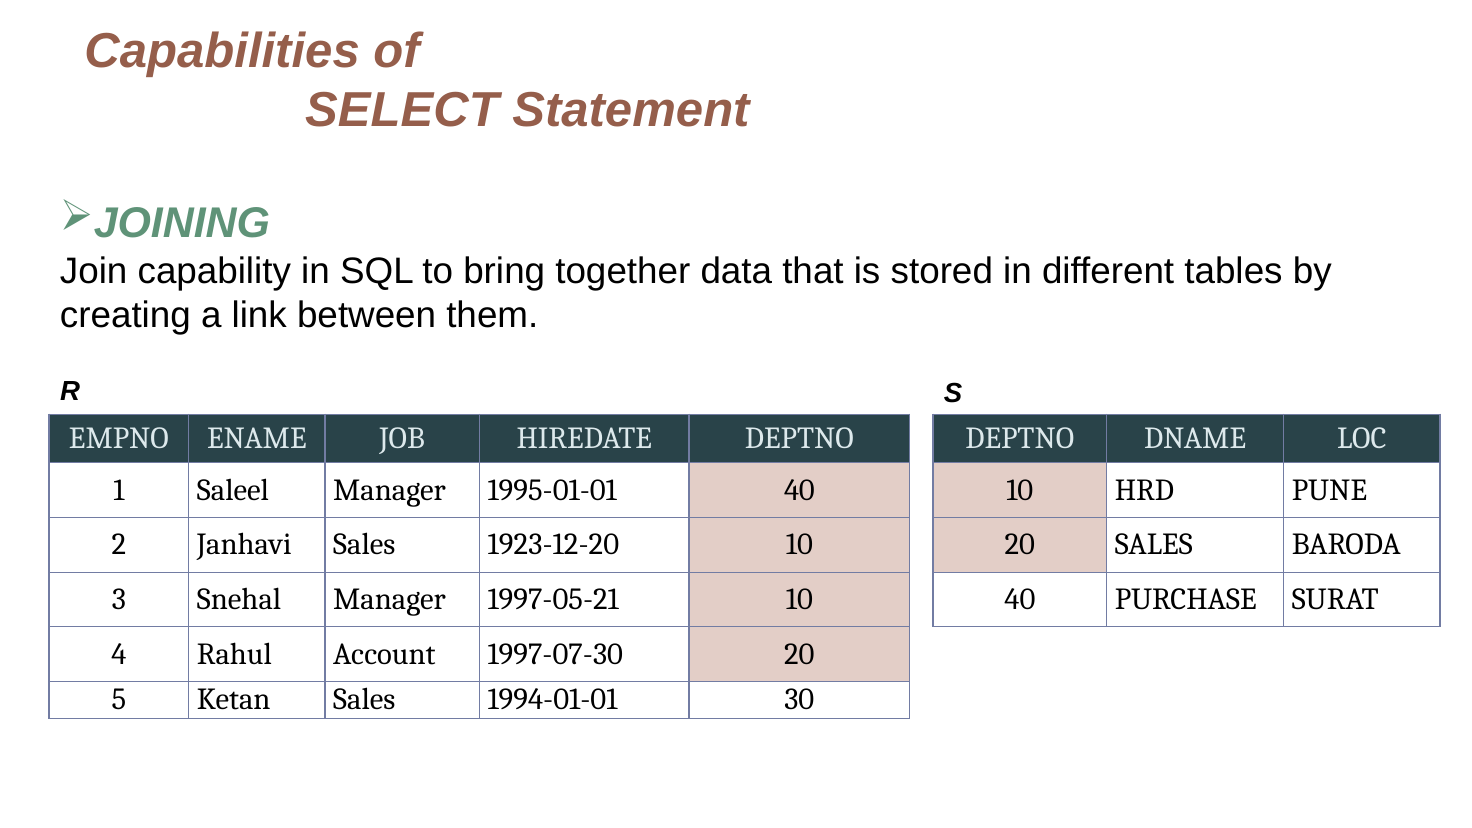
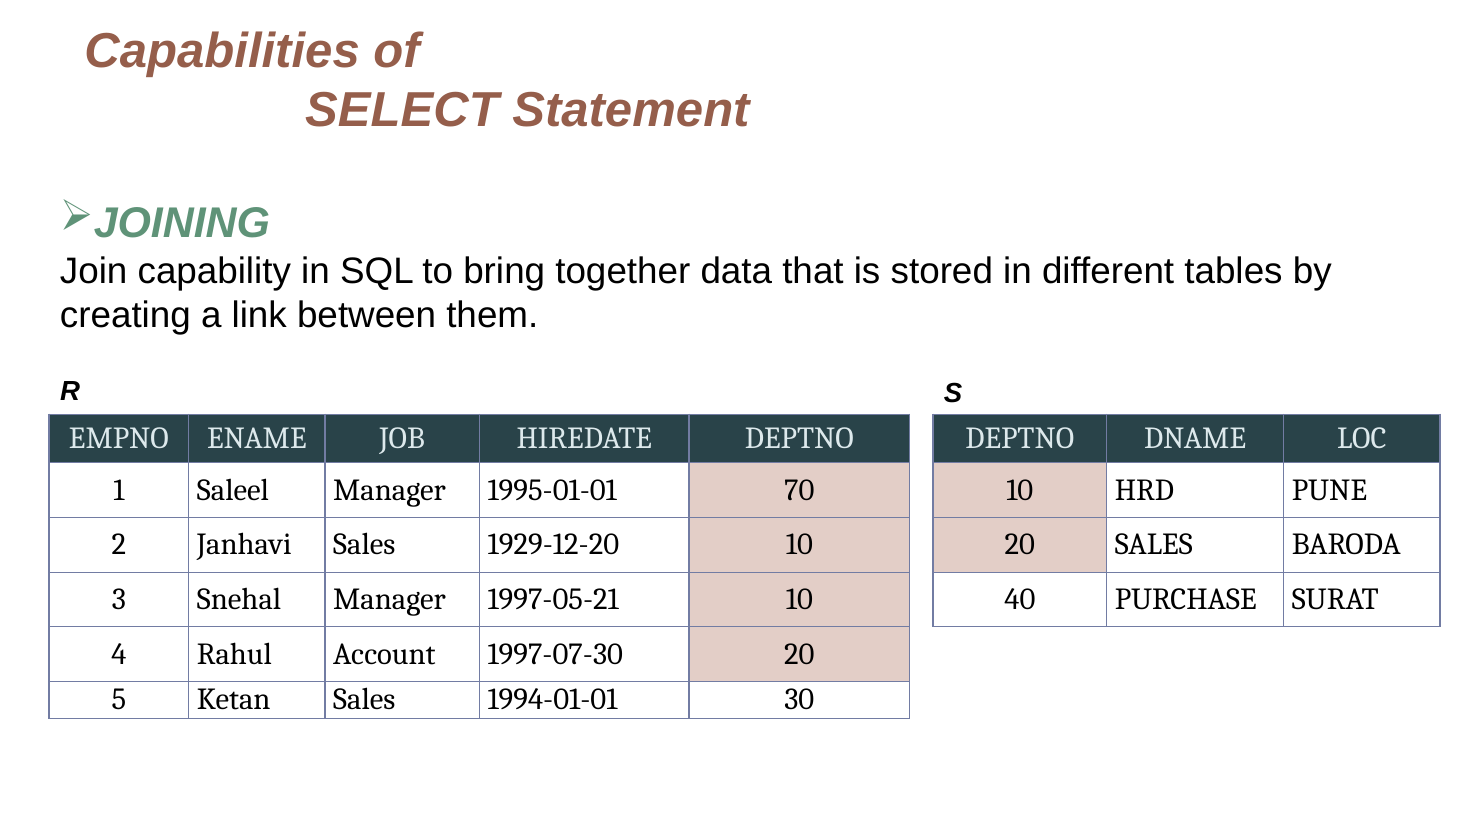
1995-01-01 40: 40 -> 70
1923-12-20: 1923-12-20 -> 1929-12-20
